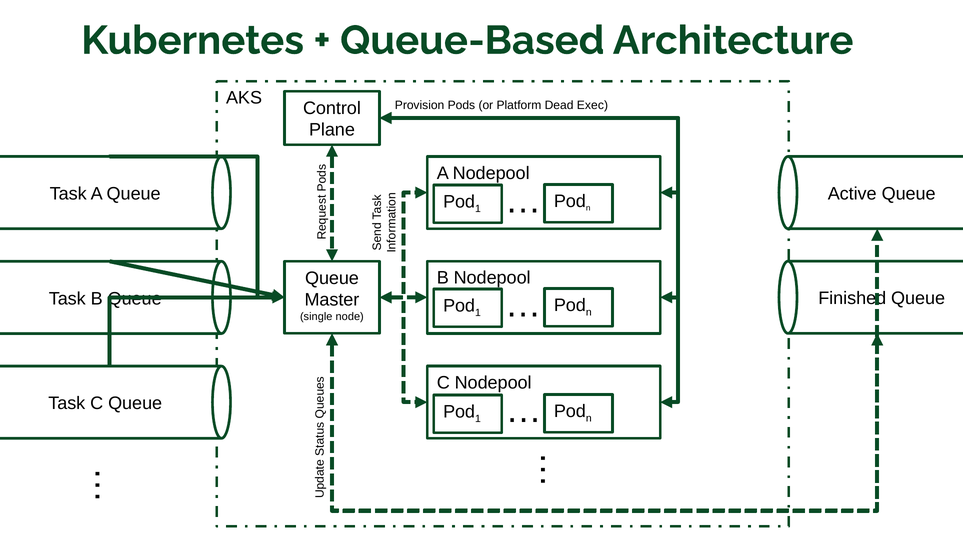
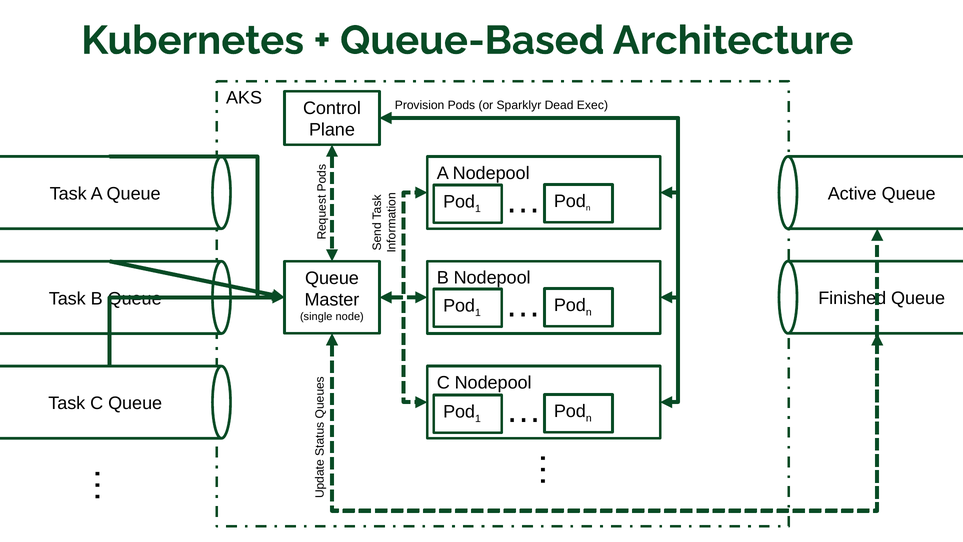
Platform: Platform -> Sparklyr
